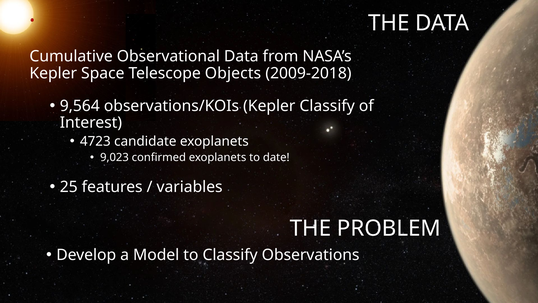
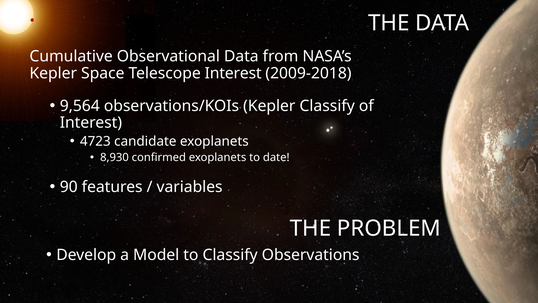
Telescope Objects: Objects -> Interest
9,023: 9,023 -> 8,930
25: 25 -> 90
